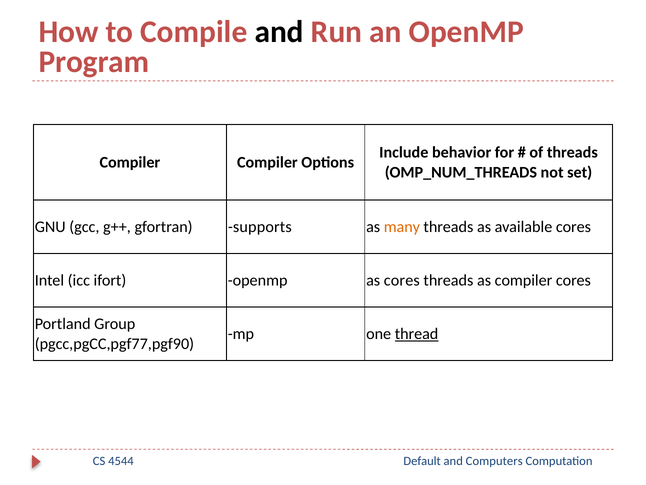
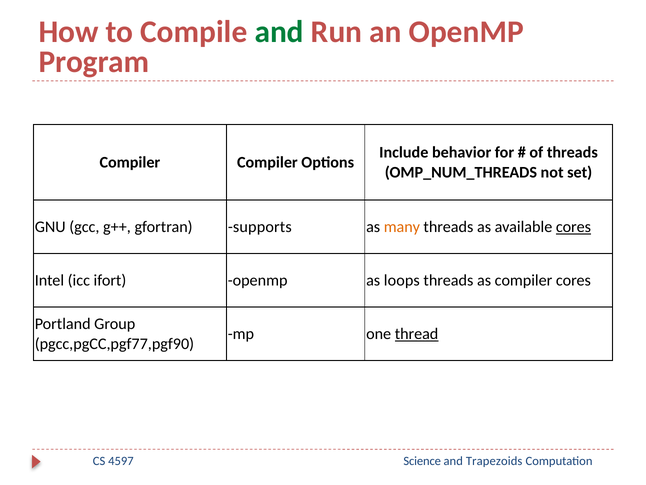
and at (279, 32) colour: black -> green
cores at (573, 227) underline: none -> present
as cores: cores -> loops
4544: 4544 -> 4597
Default: Default -> Science
Computers: Computers -> Trapezoids
